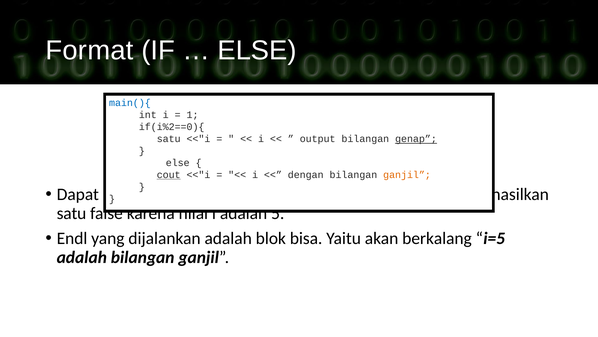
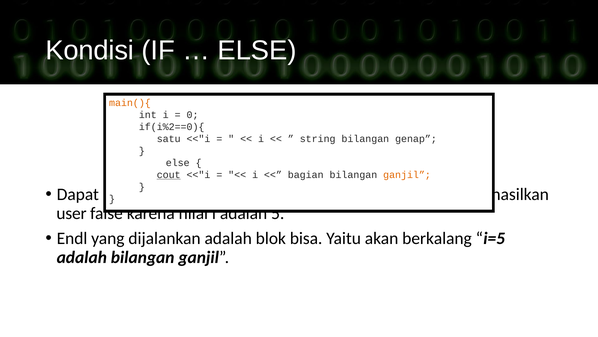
Format at (90, 50): Format -> Kondisi
main(){ colour: blue -> orange
1: 1 -> 0
output: output -> string
genap underline: present -> none
dengan: dengan -> bagian
satu at (72, 213): satu -> user
